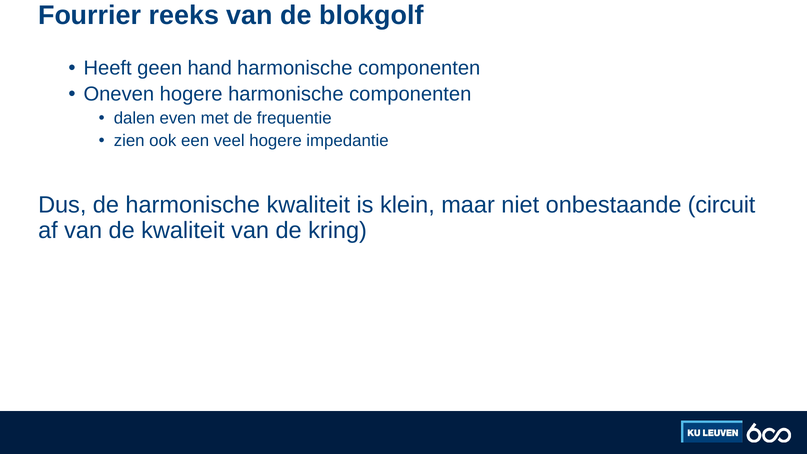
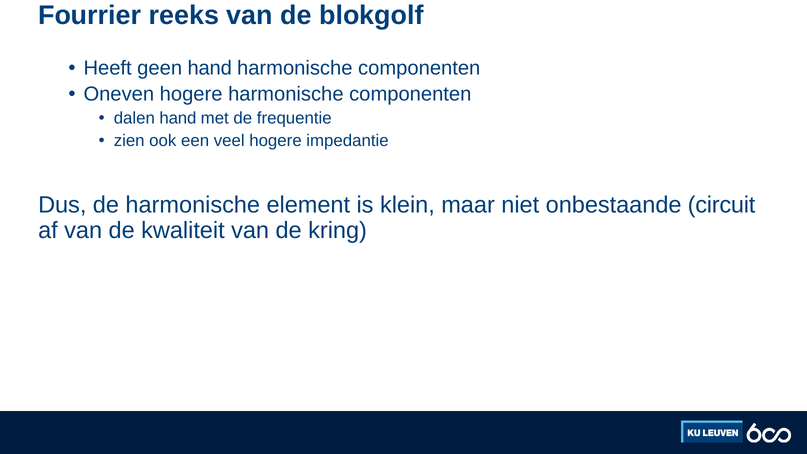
dalen even: even -> hand
harmonische kwaliteit: kwaliteit -> element
